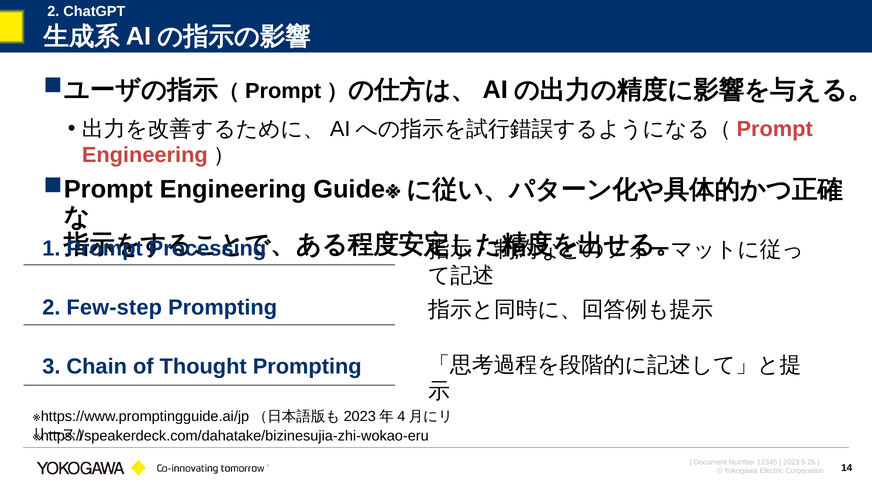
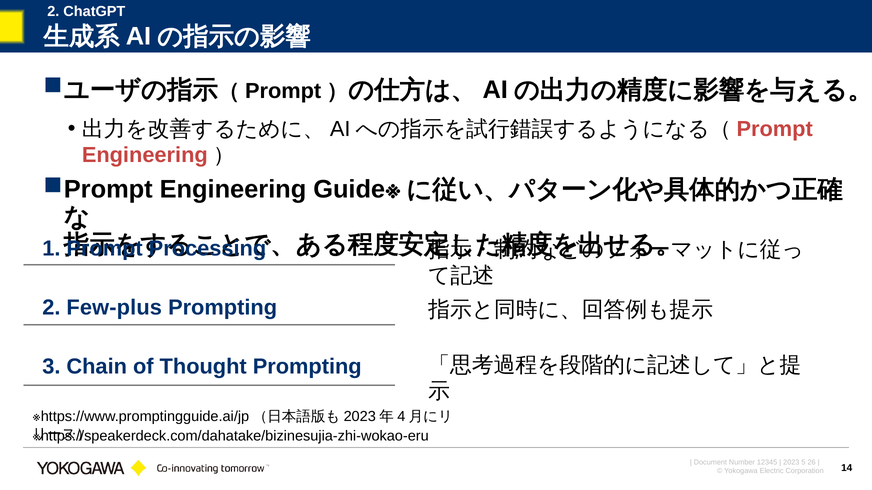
Few-step: Few-step -> Few-plus
